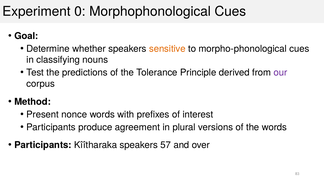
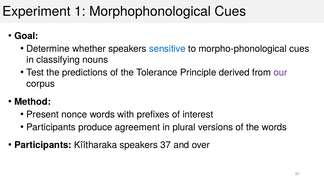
0: 0 -> 1
sensitive colour: orange -> blue
57: 57 -> 37
